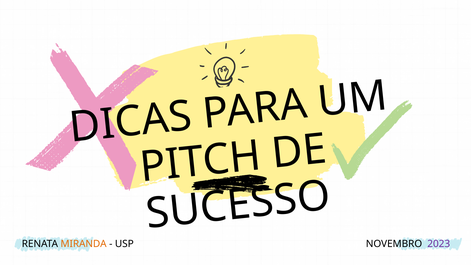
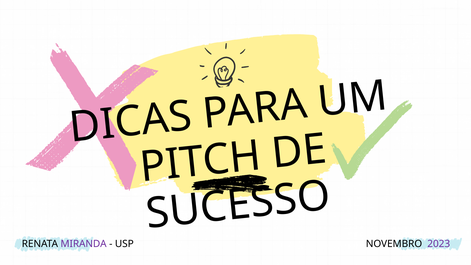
MIRANDA colour: orange -> purple
